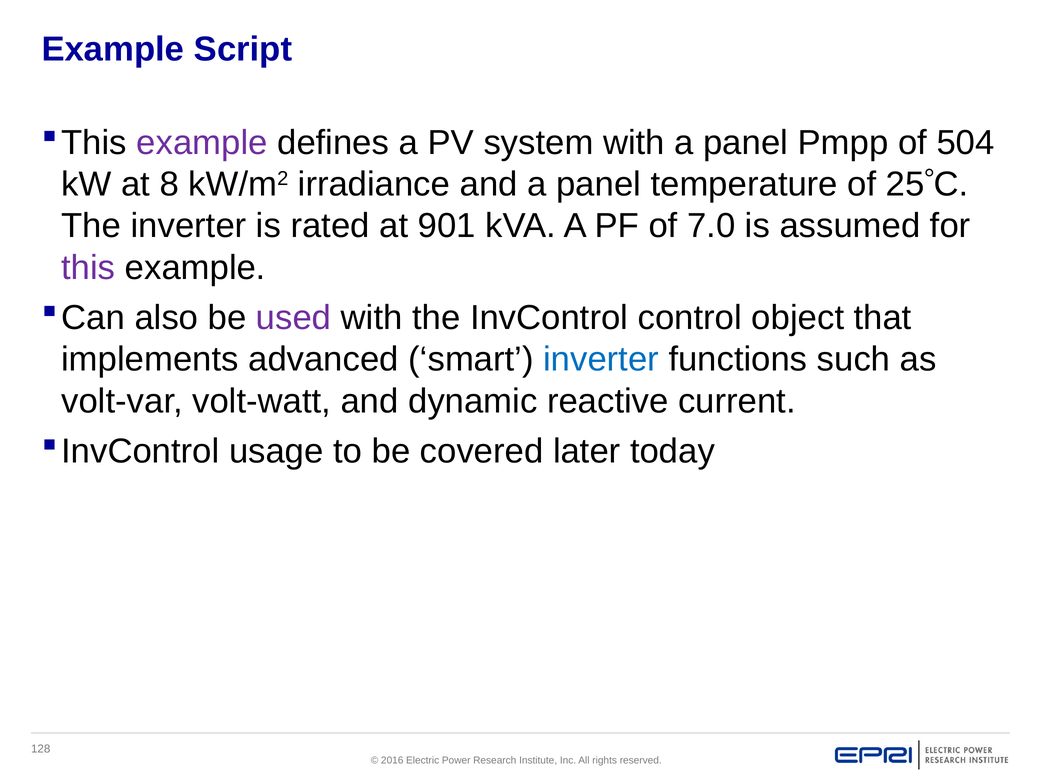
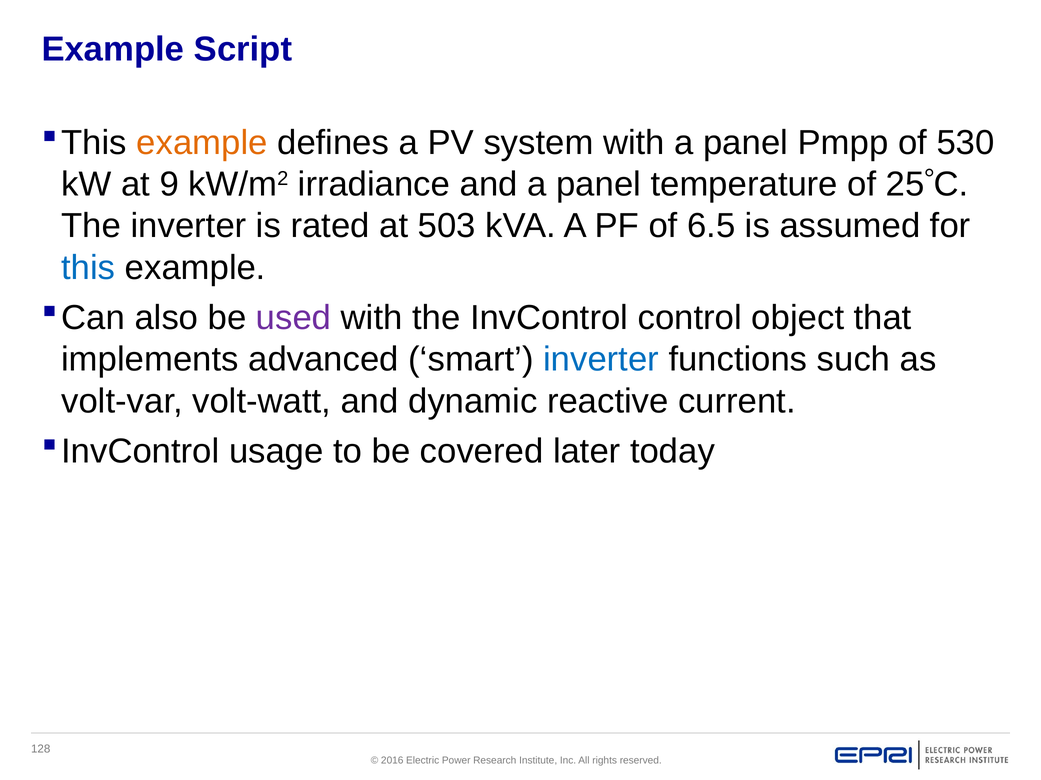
example at (202, 143) colour: purple -> orange
504: 504 -> 530
8: 8 -> 9
901: 901 -> 503
7.0: 7.0 -> 6.5
this colour: purple -> blue
